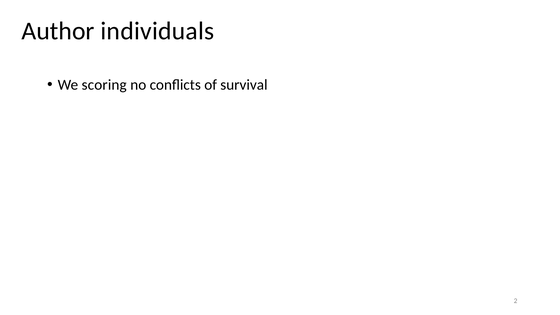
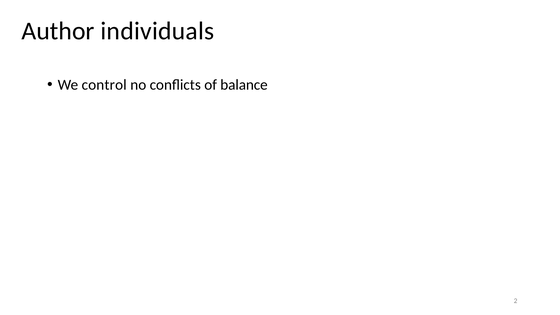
scoring: scoring -> control
survival: survival -> balance
